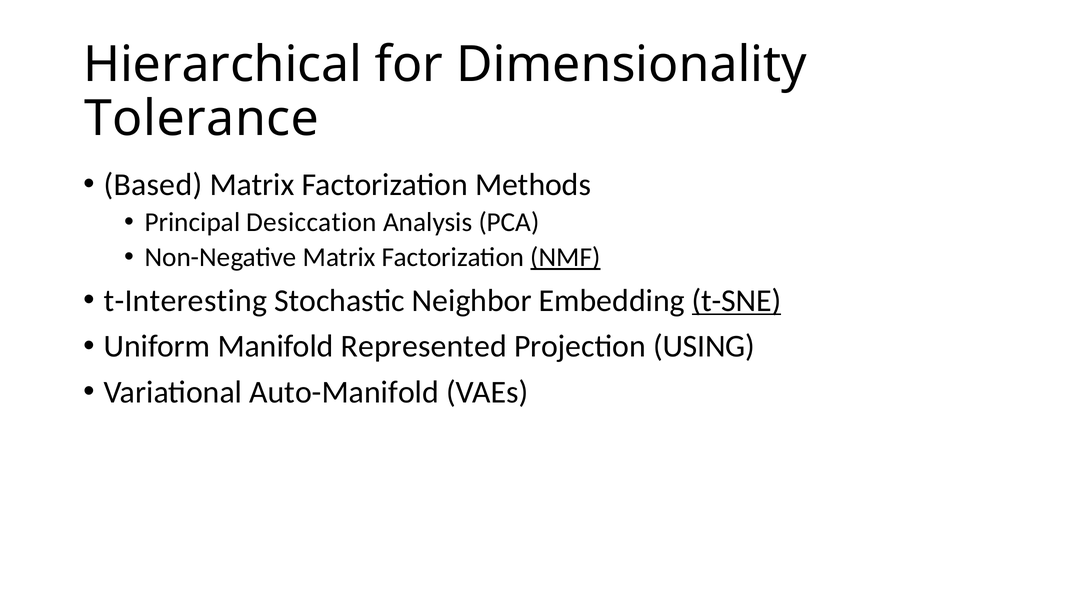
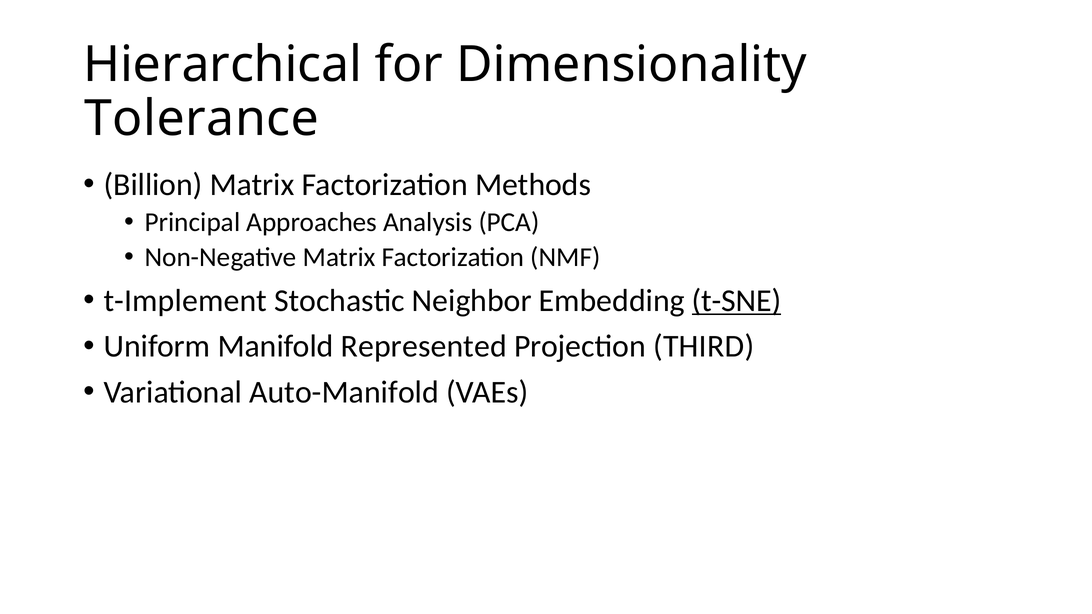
Based: Based -> Billion
Desiccation: Desiccation -> Approaches
NMF underline: present -> none
t-Interesting: t-Interesting -> t-Implement
USING: USING -> THIRD
